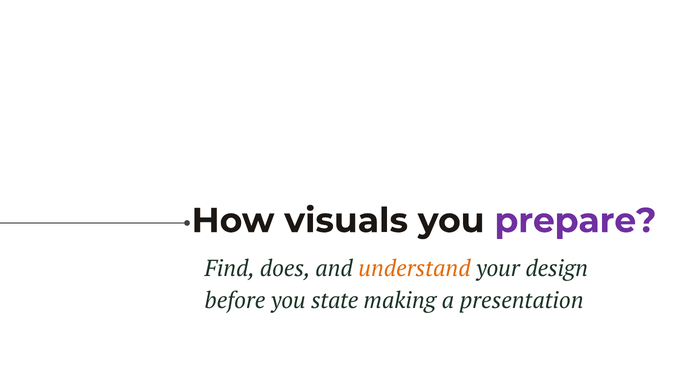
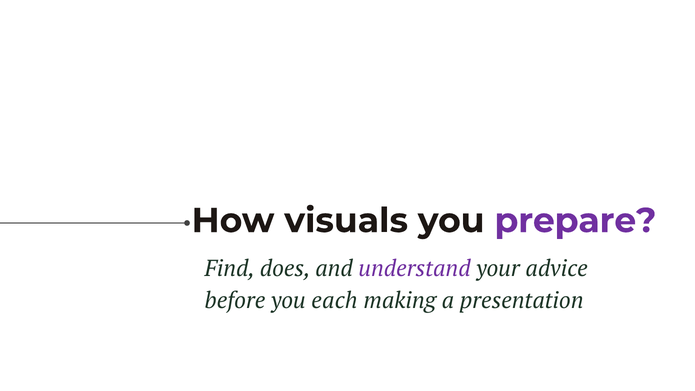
understand colour: orange -> purple
design: design -> advice
state: state -> each
